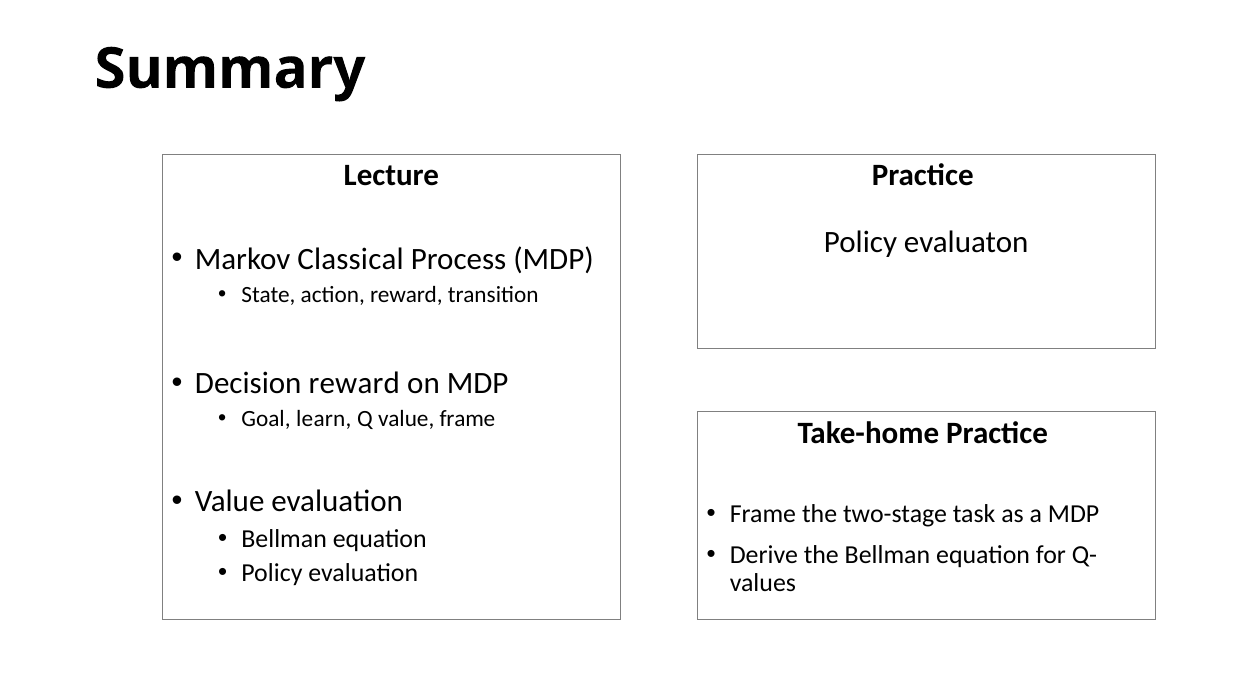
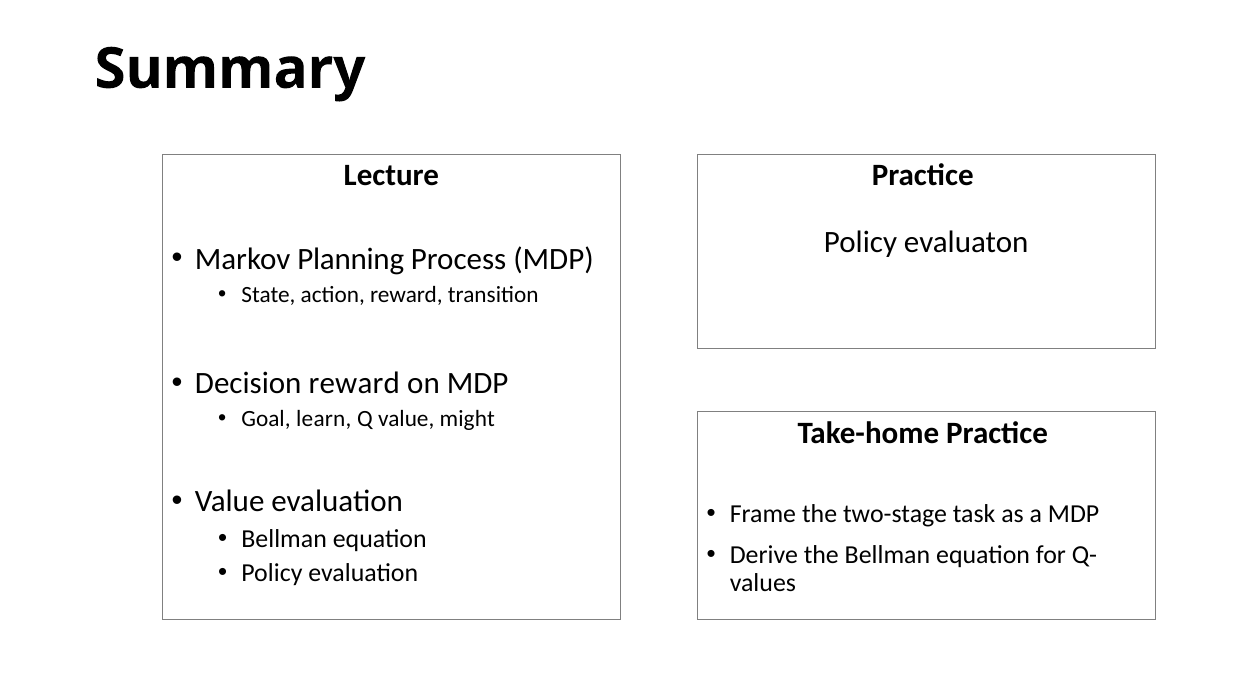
Classical: Classical -> Planning
value frame: frame -> might
